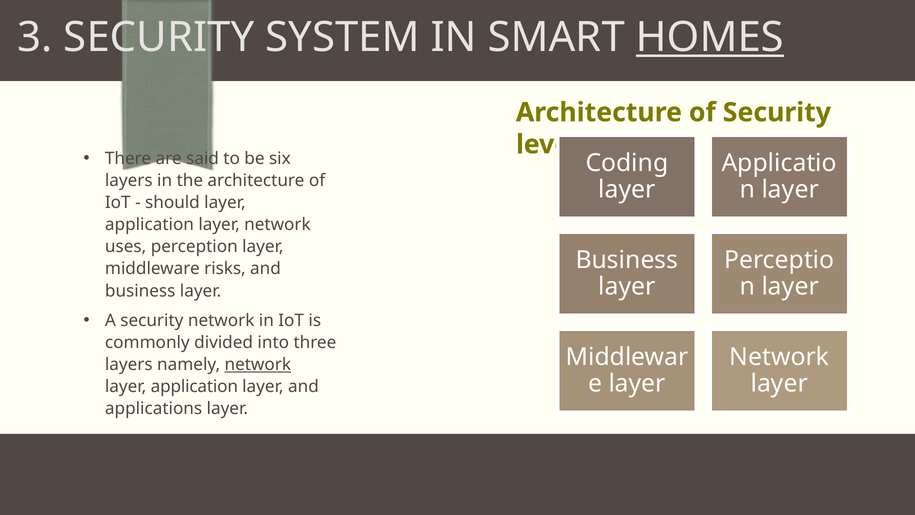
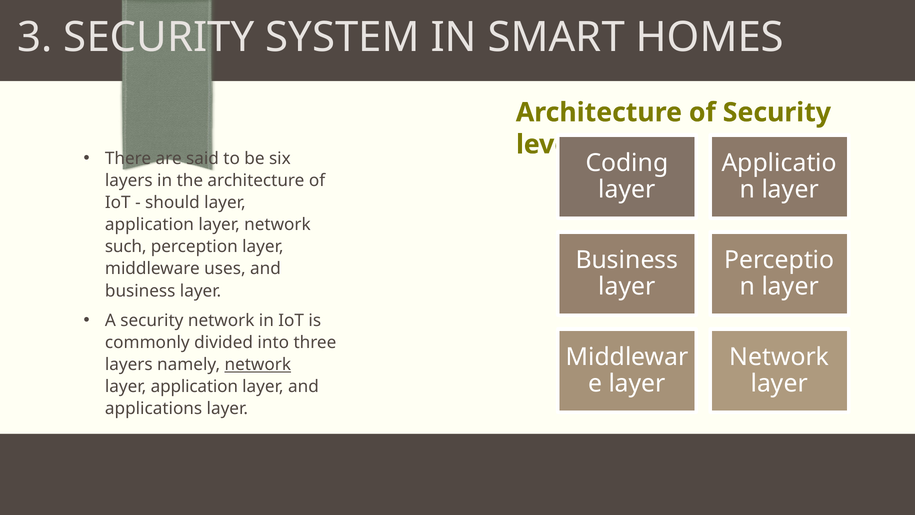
HOMES underline: present -> none
uses: uses -> such
risks: risks -> uses
